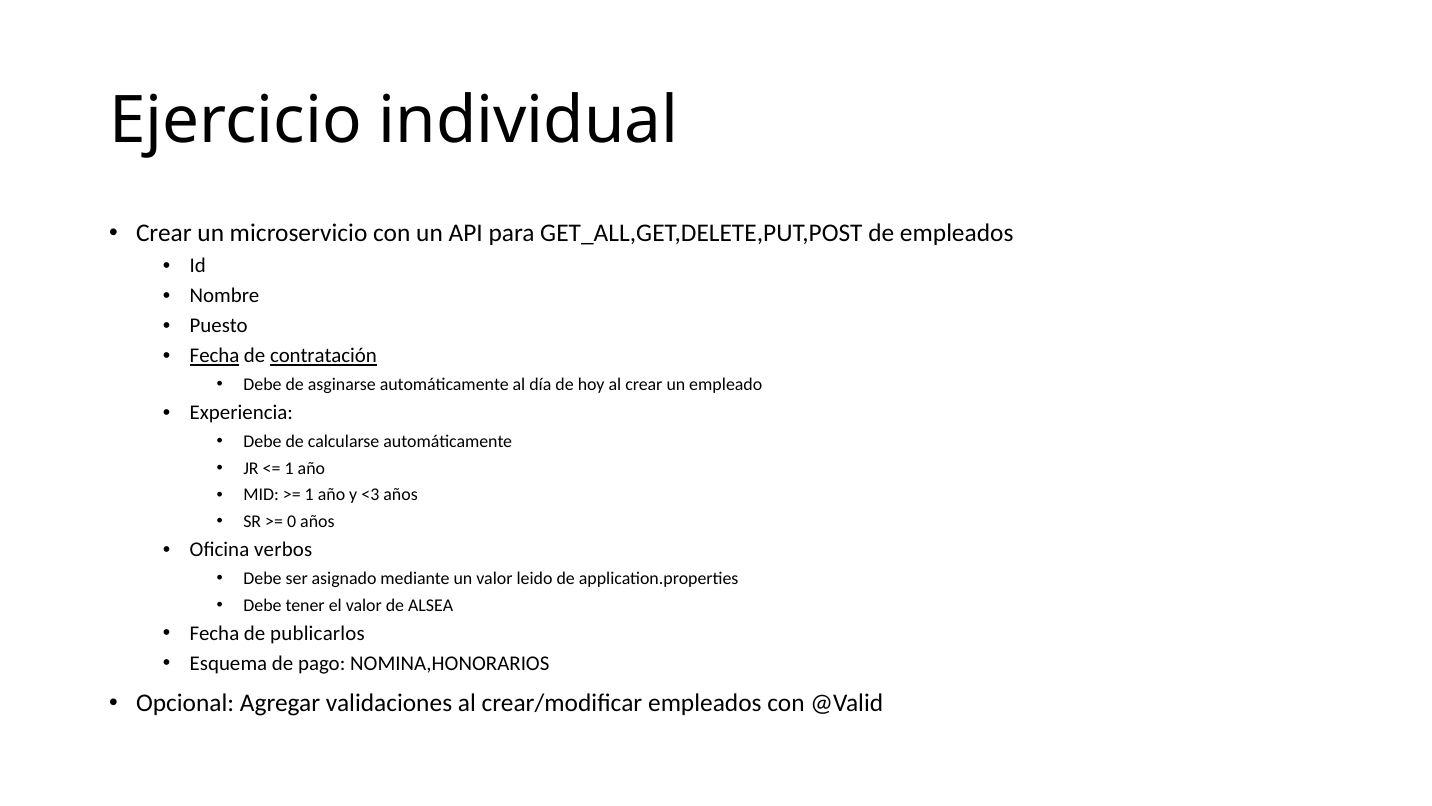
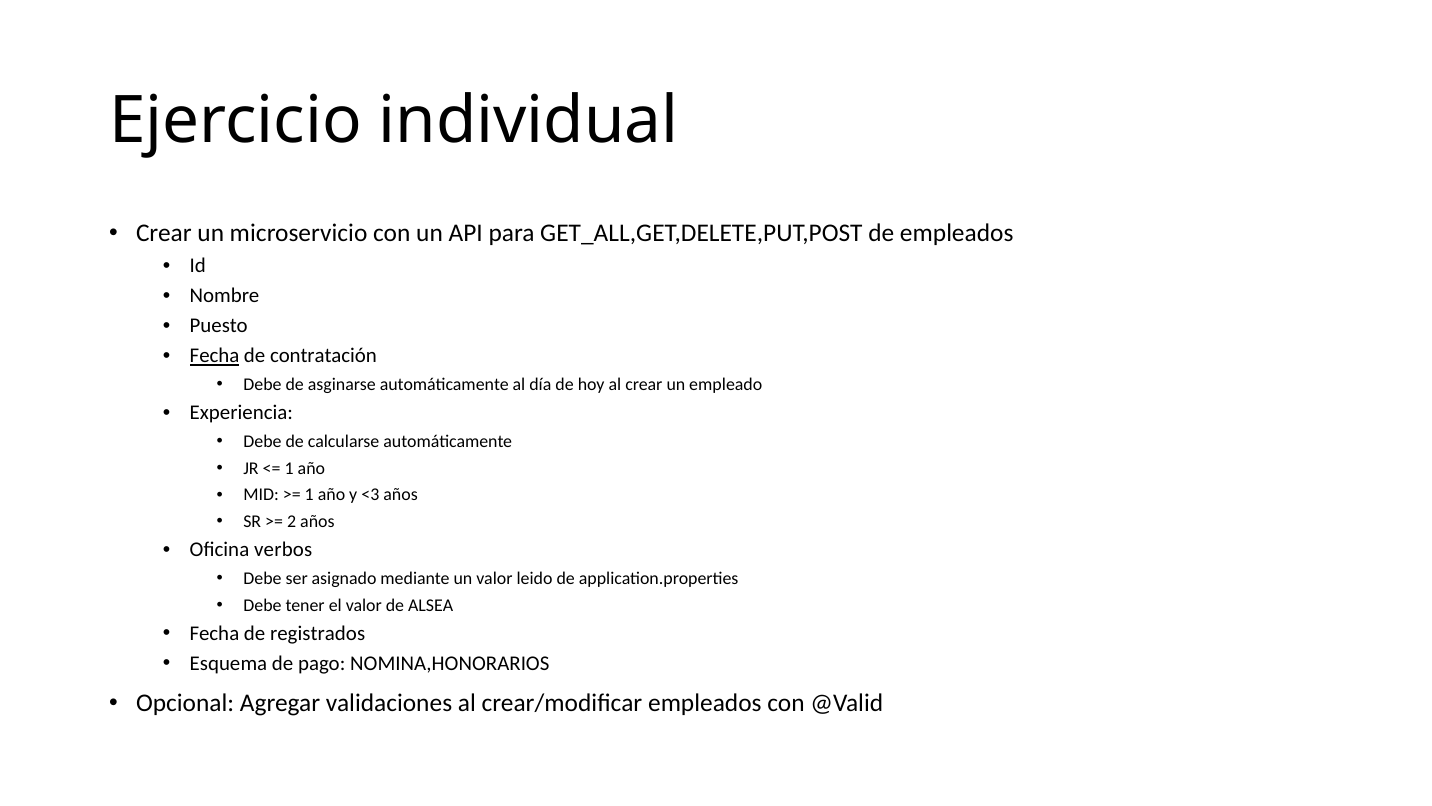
contratación underline: present -> none
0: 0 -> 2
publicarlos: publicarlos -> registrados
